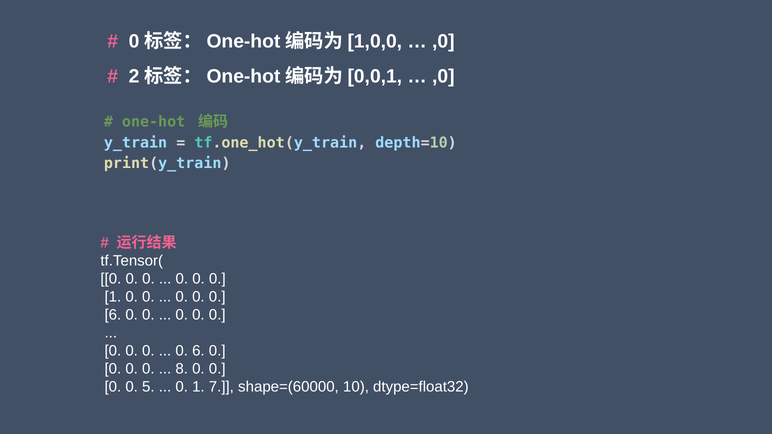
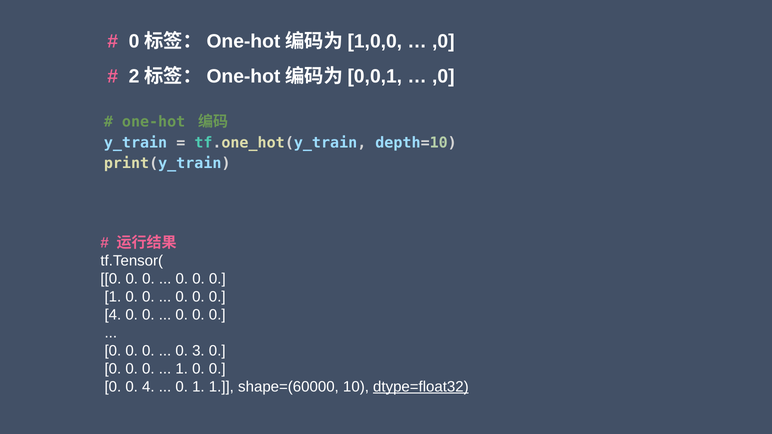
6 at (113, 315): 6 -> 4
6 at (198, 351): 6 -> 3
8 at (182, 369): 8 -> 1
5 at (148, 387): 5 -> 4
1 7: 7 -> 1
dtype=float32 underline: none -> present
